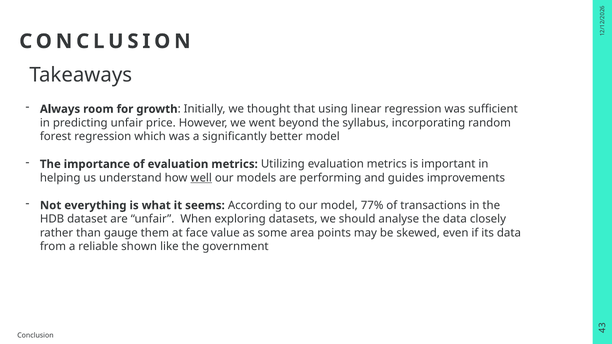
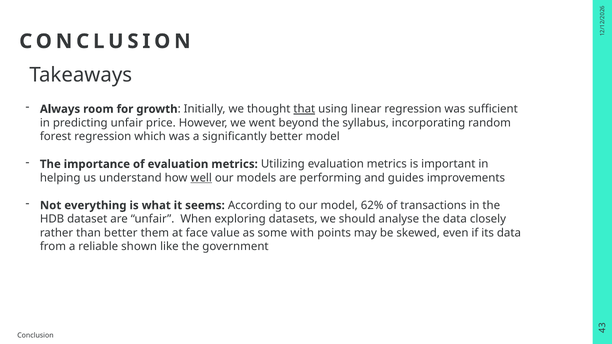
that underline: none -> present
77%: 77% -> 62%
than gauge: gauge -> better
area: area -> with
